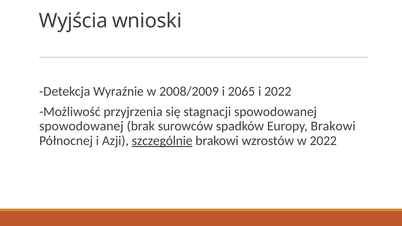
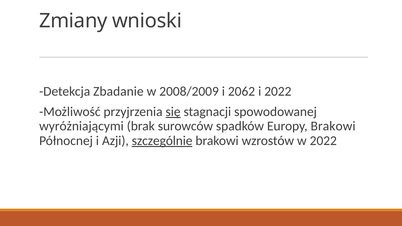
Wyjścia: Wyjścia -> Zmiany
Wyraźnie: Wyraźnie -> Zbadanie
2065: 2065 -> 2062
się underline: none -> present
spowodowanej at (81, 126): spowodowanej -> wyróżniającymi
